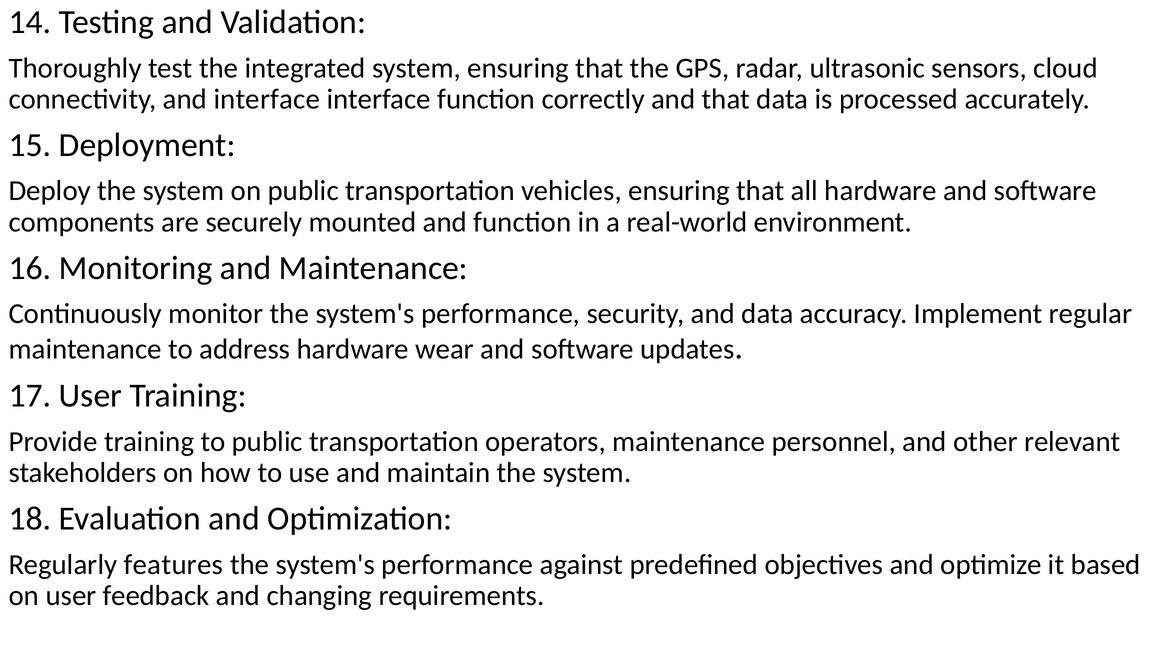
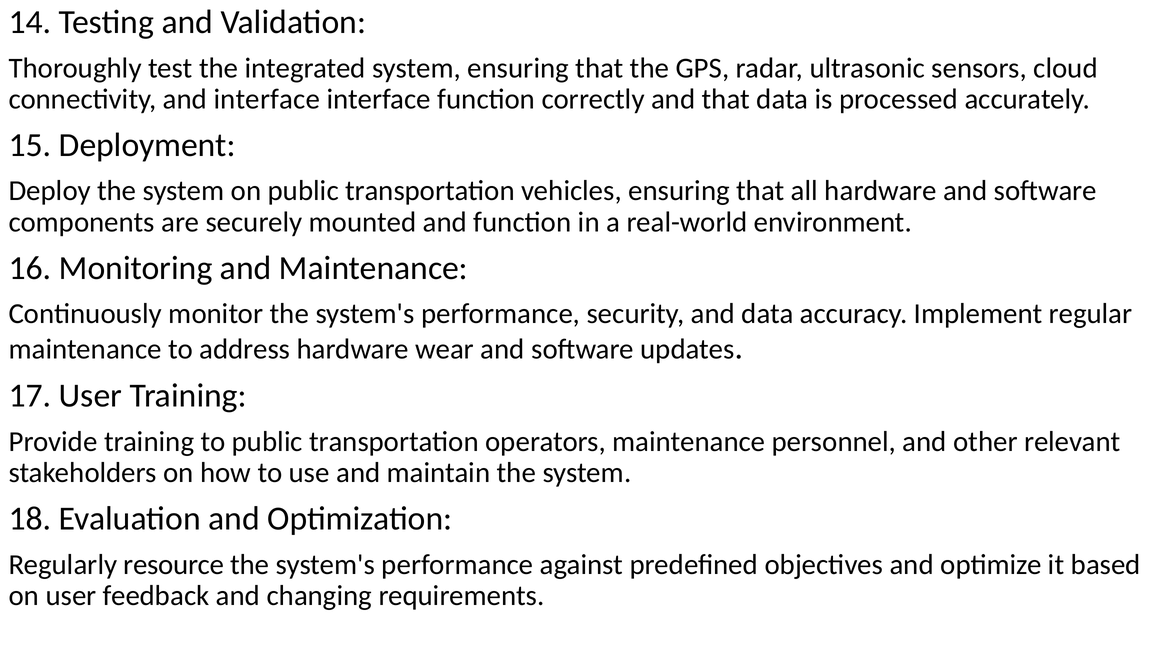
features: features -> resource
